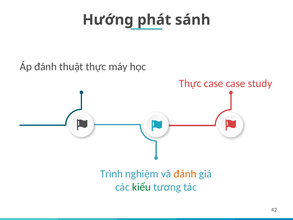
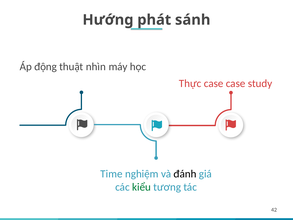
Áp đánh: đánh -> động
thuật thực: thực -> nhìn
Trình: Trình -> Time
đánh at (185, 174) colour: orange -> black
